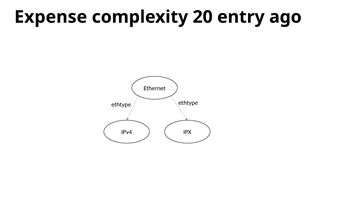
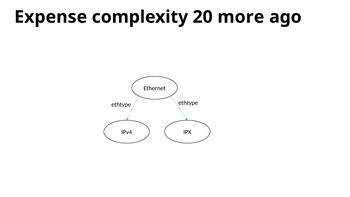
entry: entry -> more
